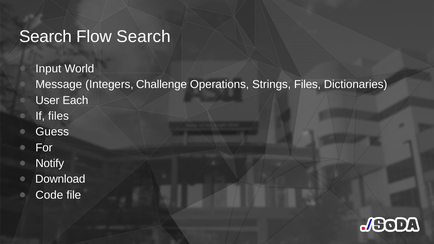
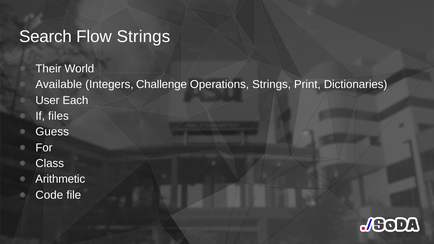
Flow Search: Search -> Strings
Input: Input -> Their
Message: Message -> Available
Strings Files: Files -> Print
Notify: Notify -> Class
Download: Download -> Arithmetic
